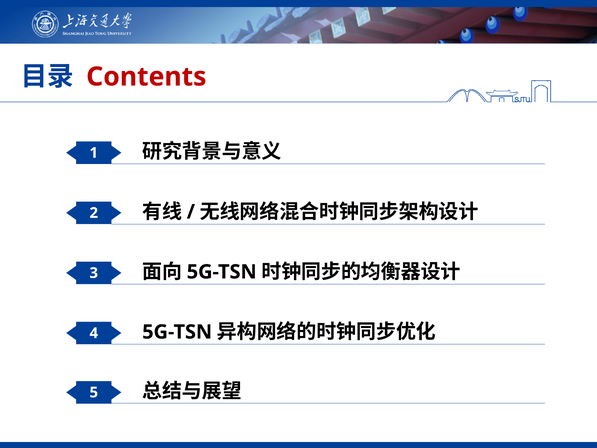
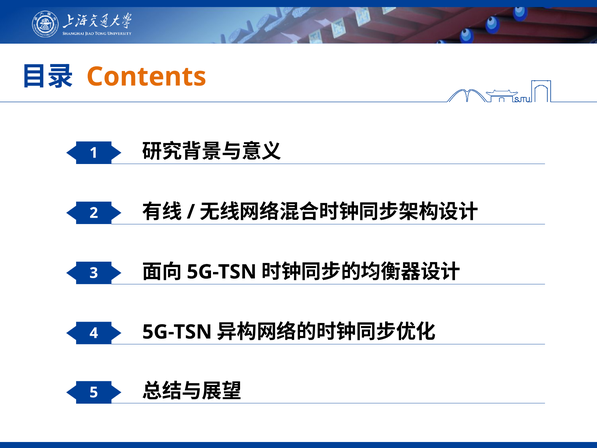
Contents colour: red -> orange
